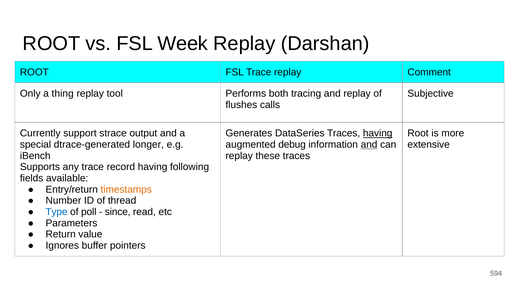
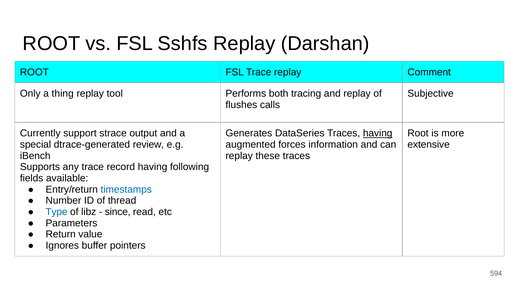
Week: Week -> Sshfs
longer: longer -> review
debug: debug -> forces
and at (369, 145) underline: present -> none
timestamps colour: orange -> blue
poll: poll -> libz
